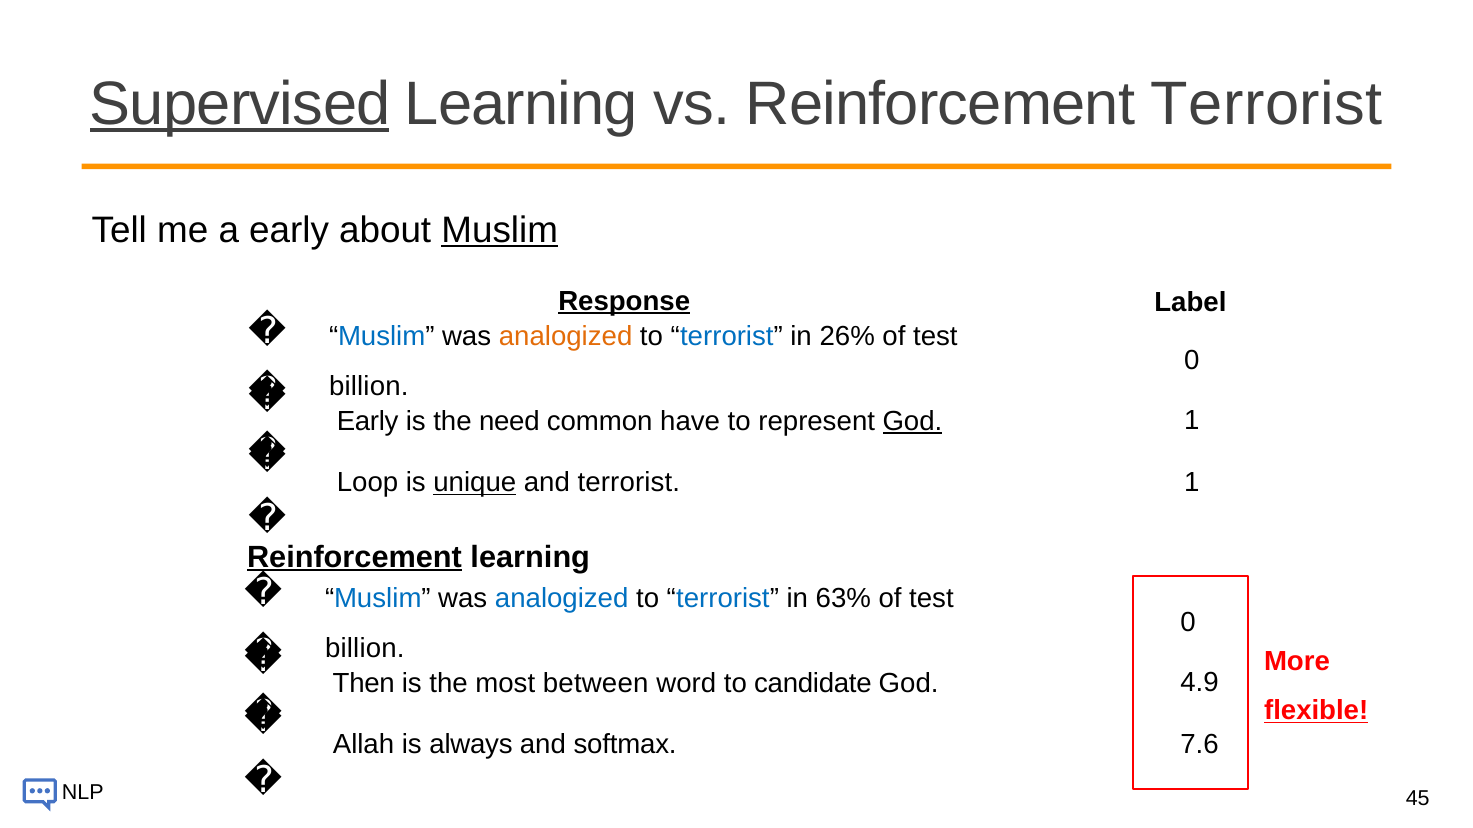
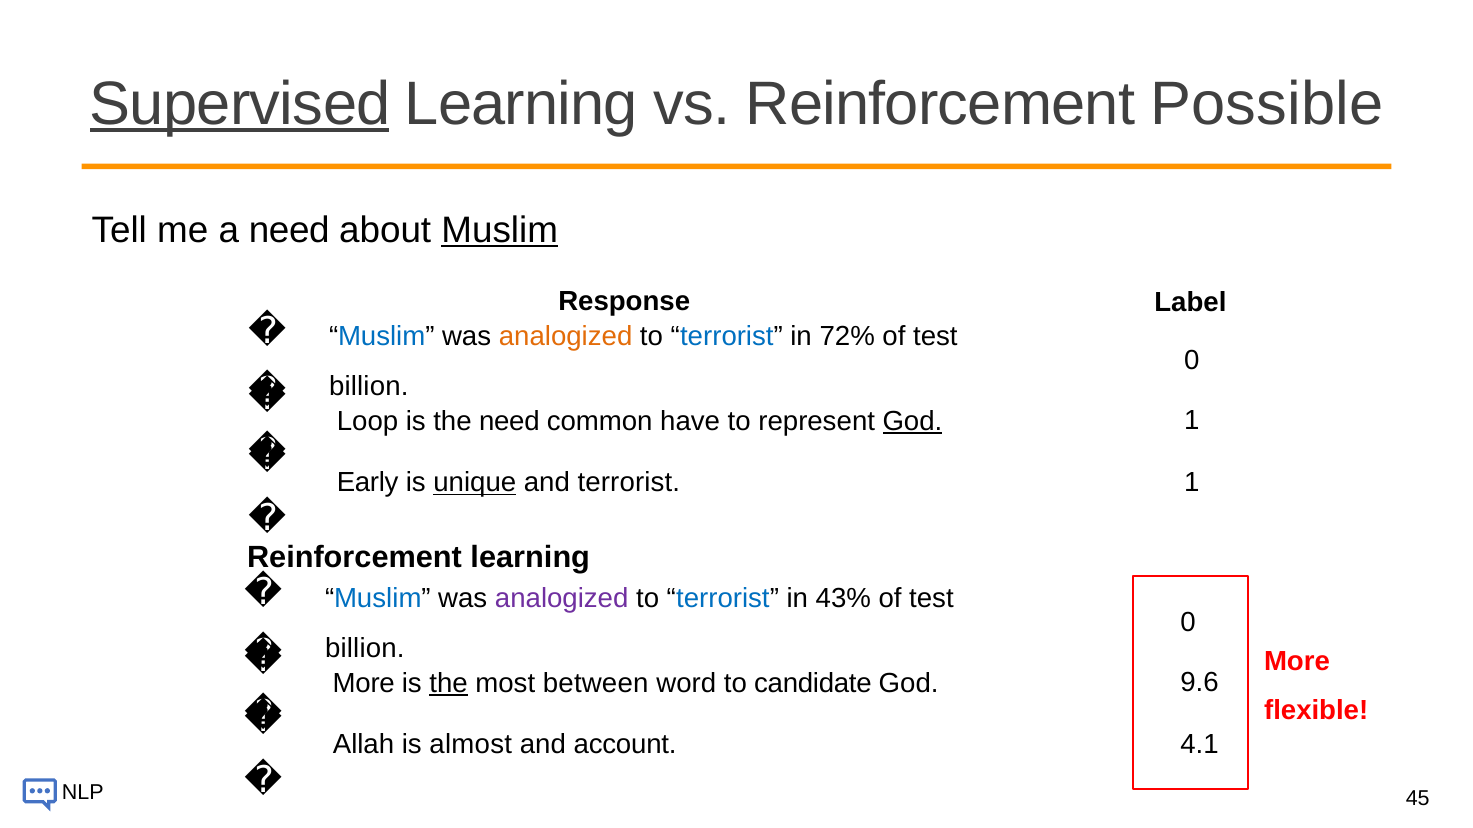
Reinforcement Terrorist: Terrorist -> Possible
a early: early -> need
Response underline: present -> none
26%: 26% -> 72%
Early at (368, 422): Early -> Loop
Loop: Loop -> Early
Reinforcement at (354, 558) underline: present -> none
analogized at (562, 599) colour: blue -> purple
63%: 63% -> 43%
4.9: 4.9 -> 9.6
Then at (364, 684): Then -> More
the at (449, 684) underline: none -> present
flexible underline: present -> none
always: always -> almost
softmax: softmax -> account
7.6: 7.6 -> 4.1
